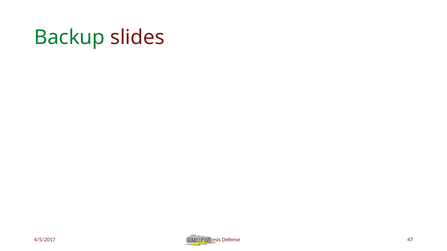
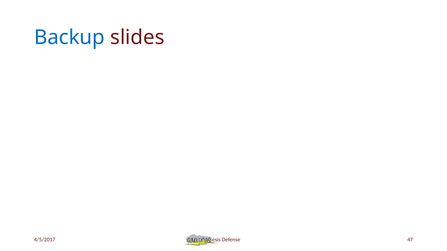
Backup colour: green -> blue
